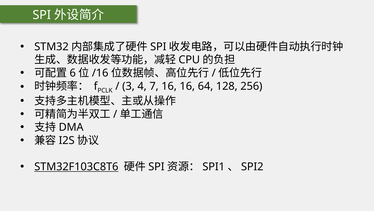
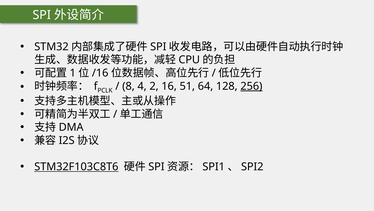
6: 6 -> 1
3: 3 -> 8
7: 7 -> 2
16 16: 16 -> 51
256 underline: none -> present
